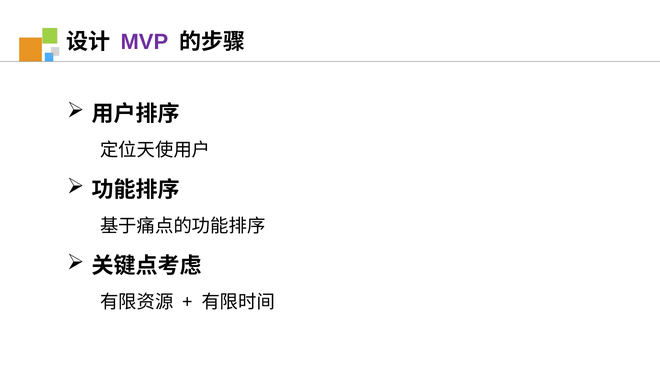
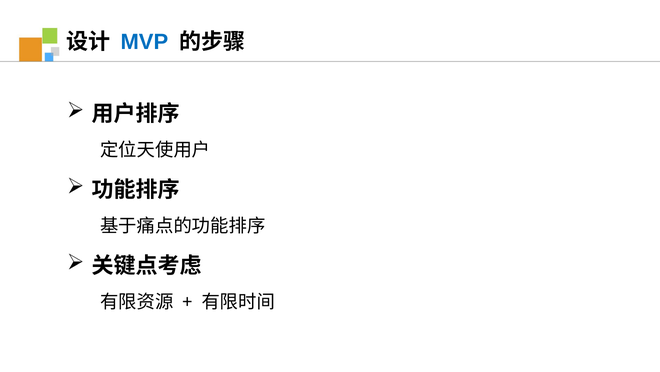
MVP colour: purple -> blue
